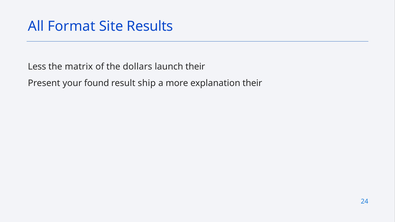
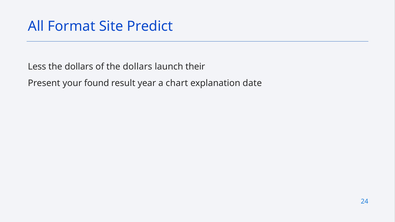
Results: Results -> Predict
matrix at (79, 67): matrix -> dollars
ship: ship -> year
more: more -> chart
explanation their: their -> date
